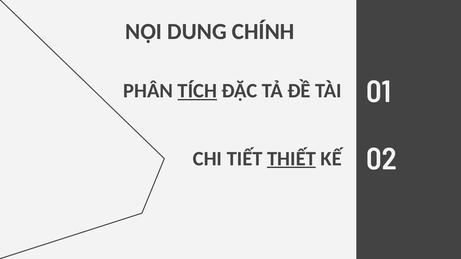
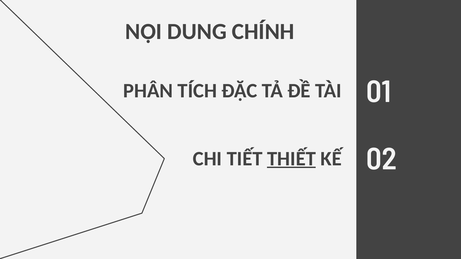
TÍCH underline: present -> none
